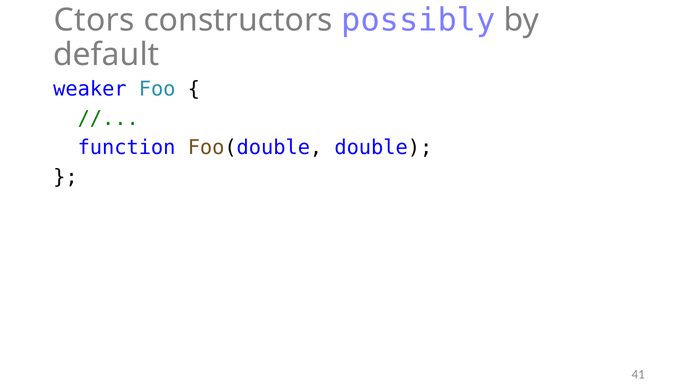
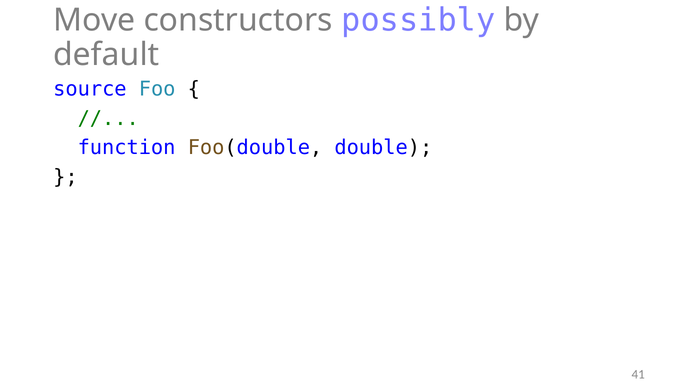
Ctors: Ctors -> Move
weaker: weaker -> source
